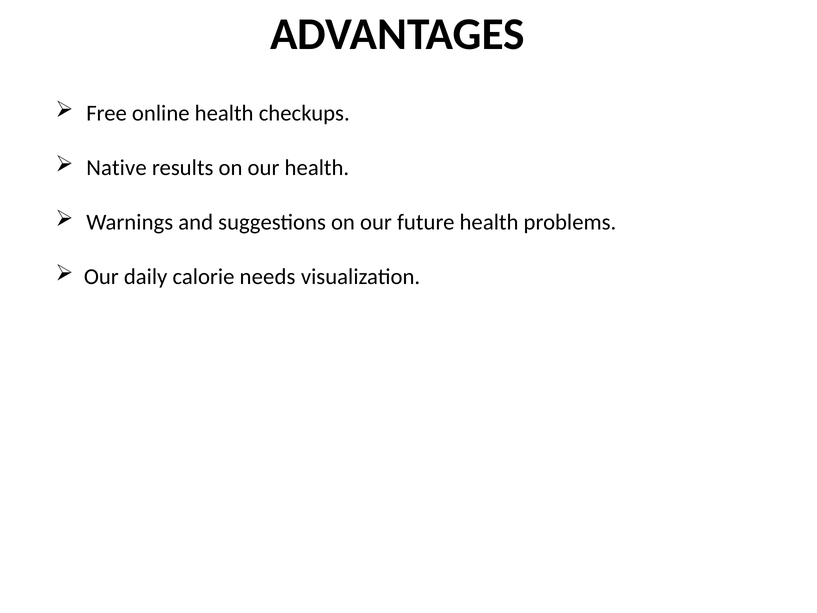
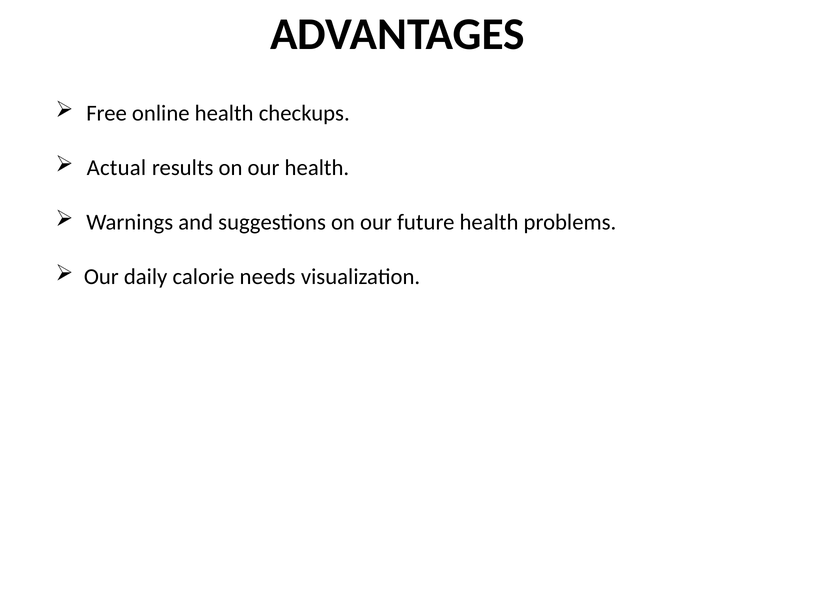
Native: Native -> Actual
